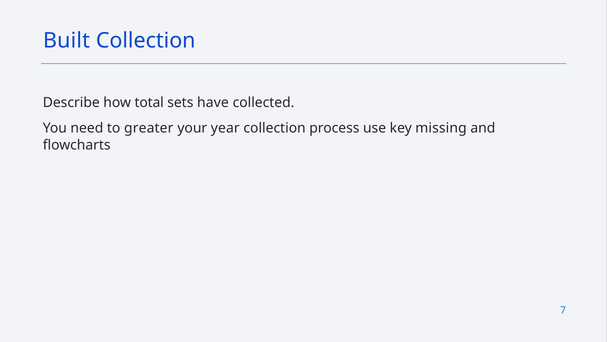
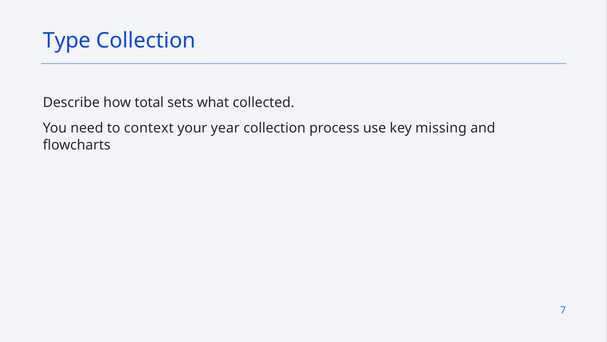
Built: Built -> Type
have: have -> what
greater: greater -> context
